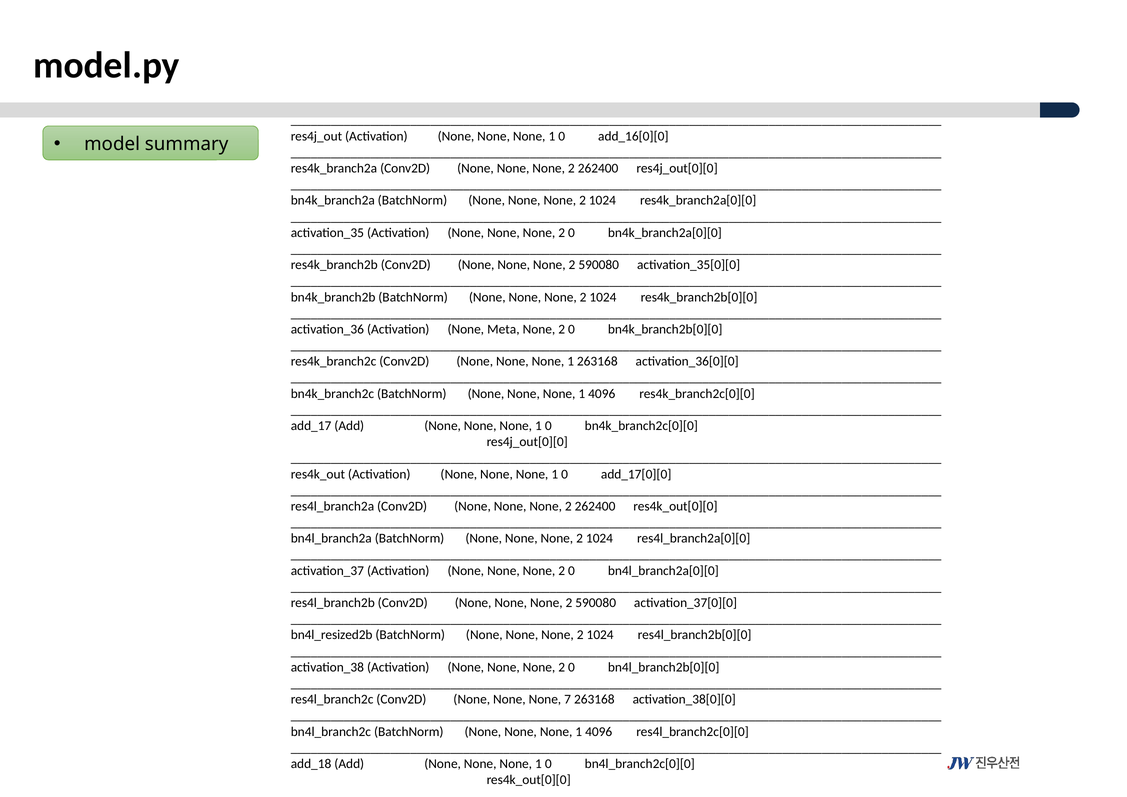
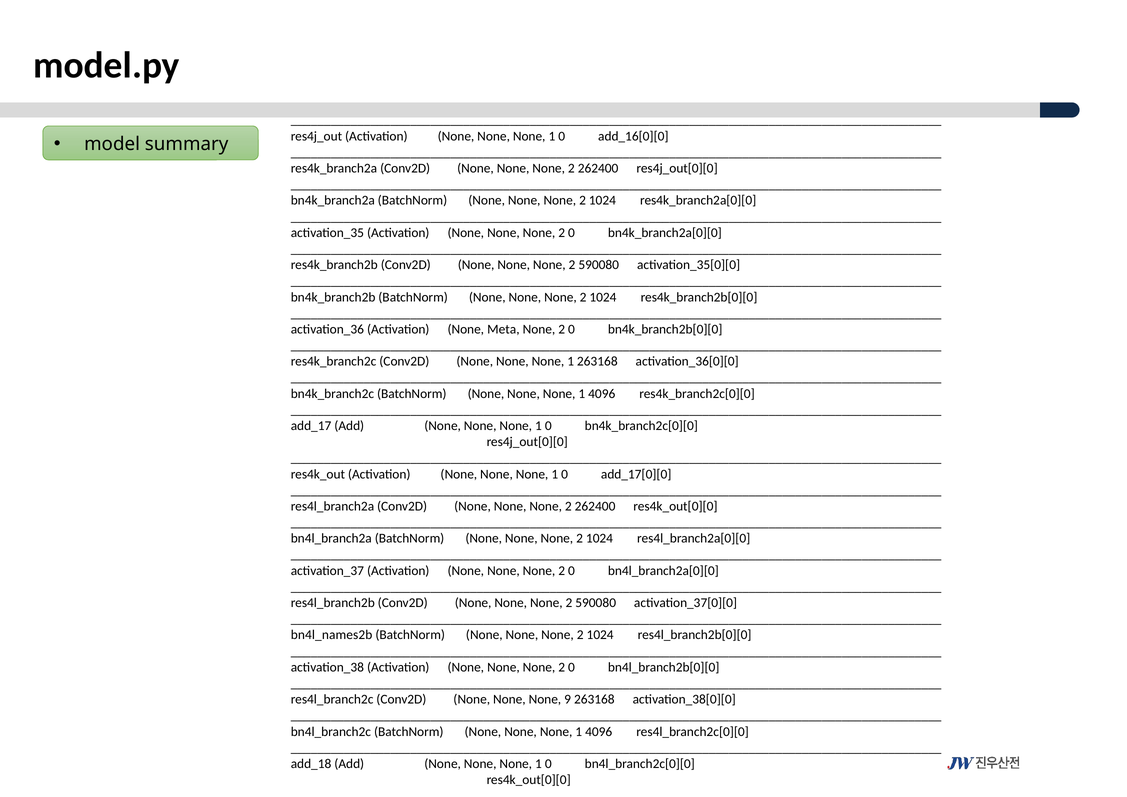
bn4l_resized2b: bn4l_resized2b -> bn4l_names2b
7: 7 -> 9
